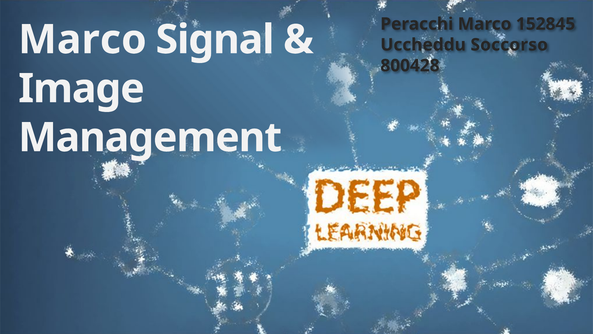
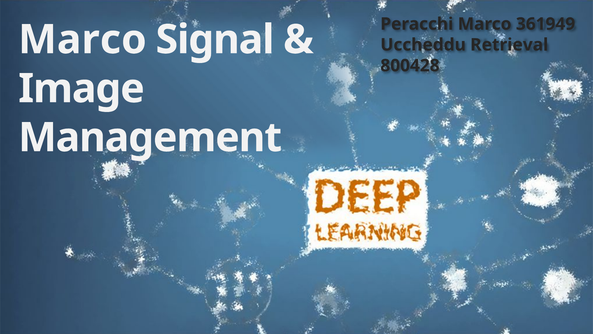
152845: 152845 -> 361949
Soccorso: Soccorso -> Retrieval
